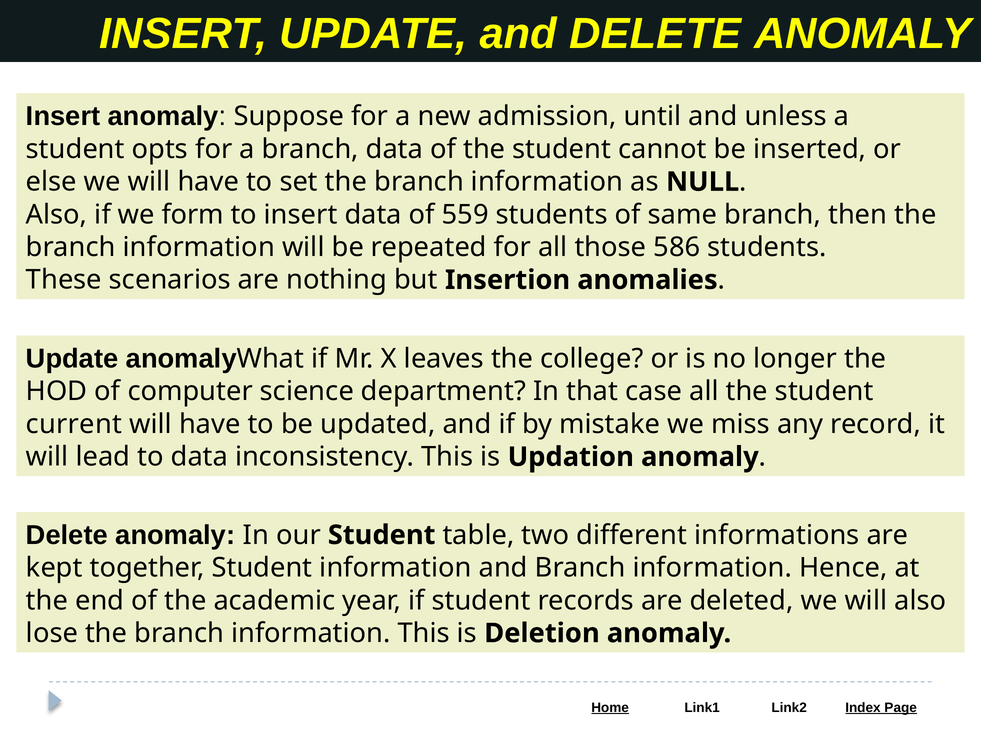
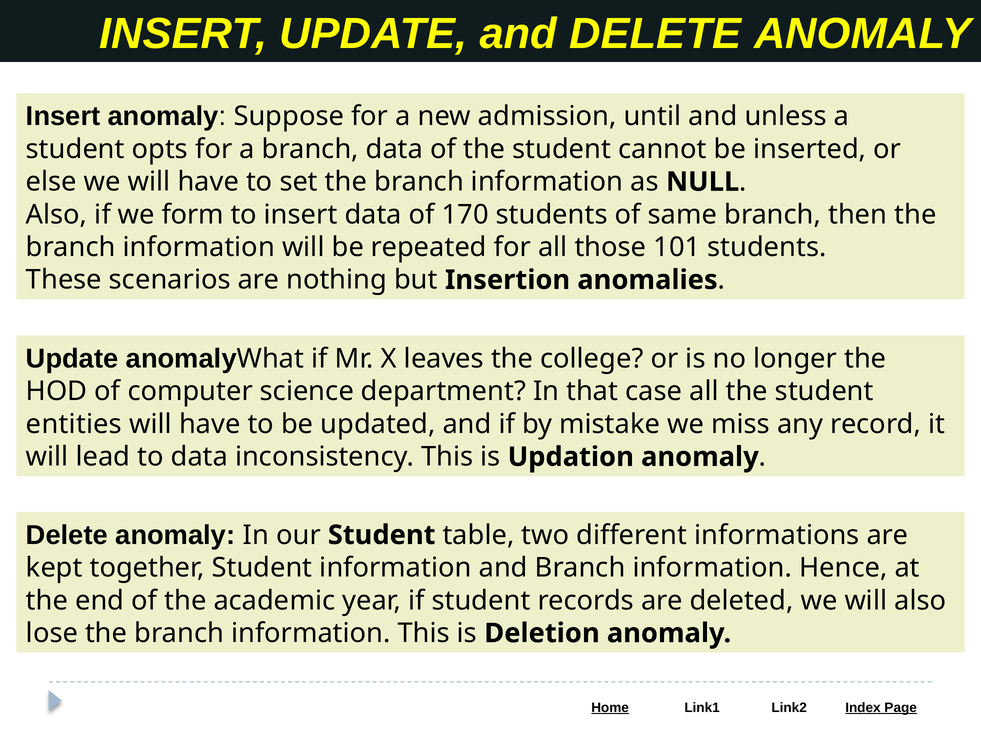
559: 559 -> 170
586: 586 -> 101
current: current -> entities
